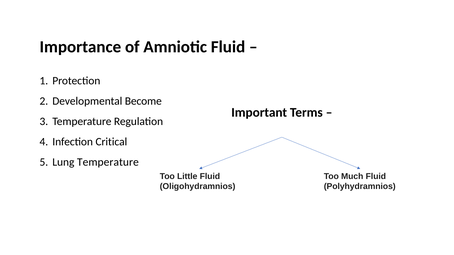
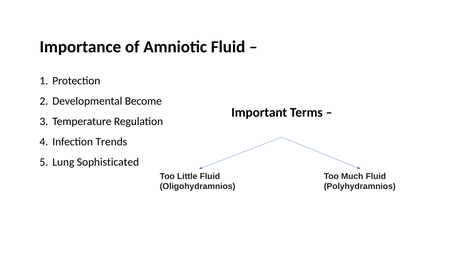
Critical: Critical -> Trends
Lung Temperature: Temperature -> Sophisticated
